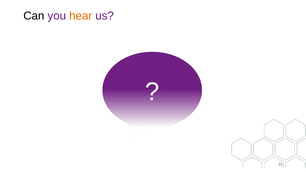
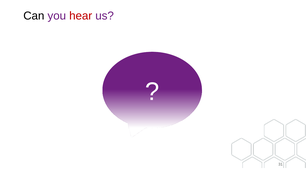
hear colour: orange -> red
